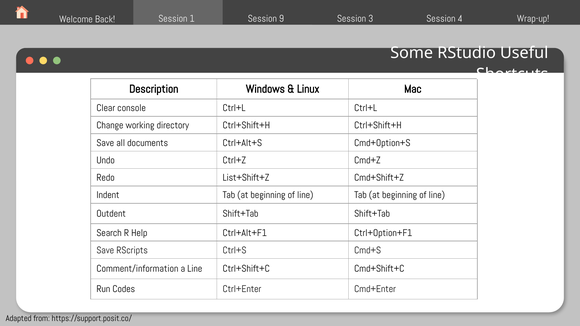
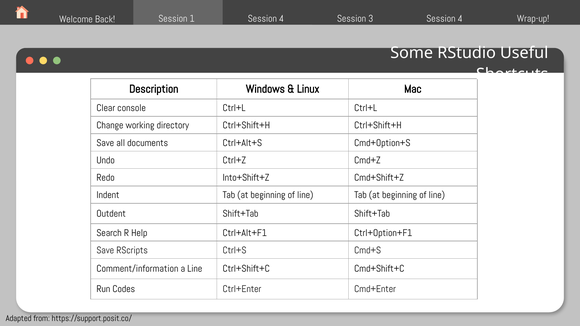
Back Session 9: 9 -> 4
List+Shift+Z: List+Shift+Z -> Into+Shift+Z
